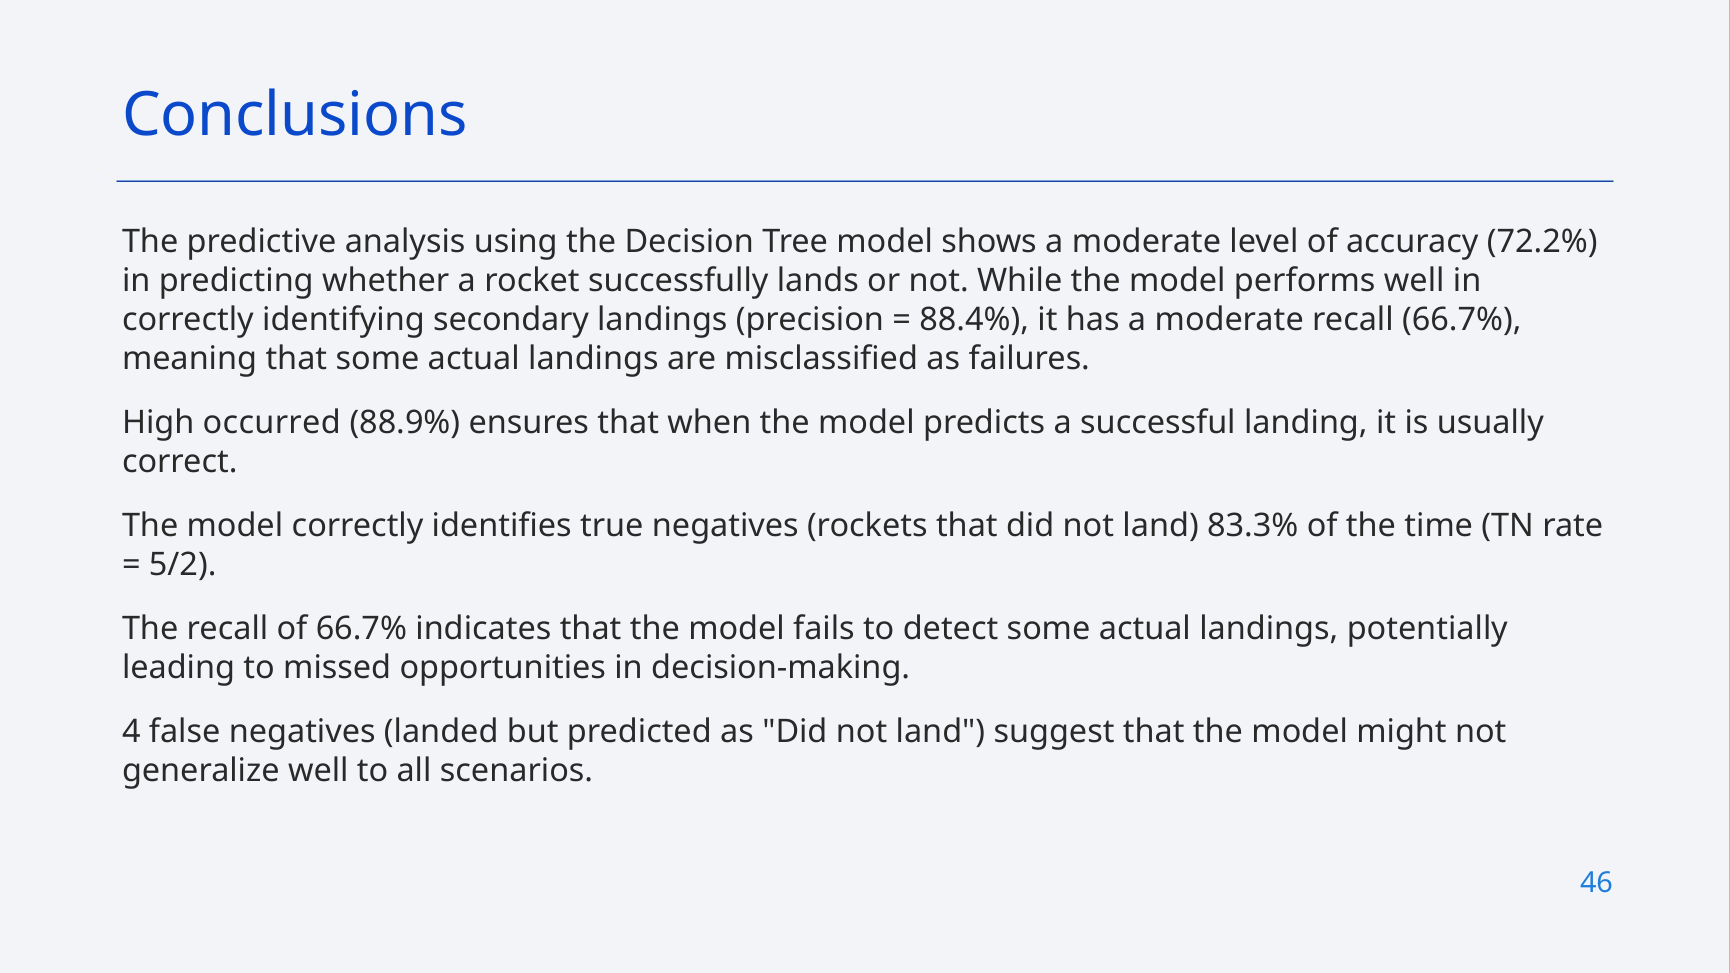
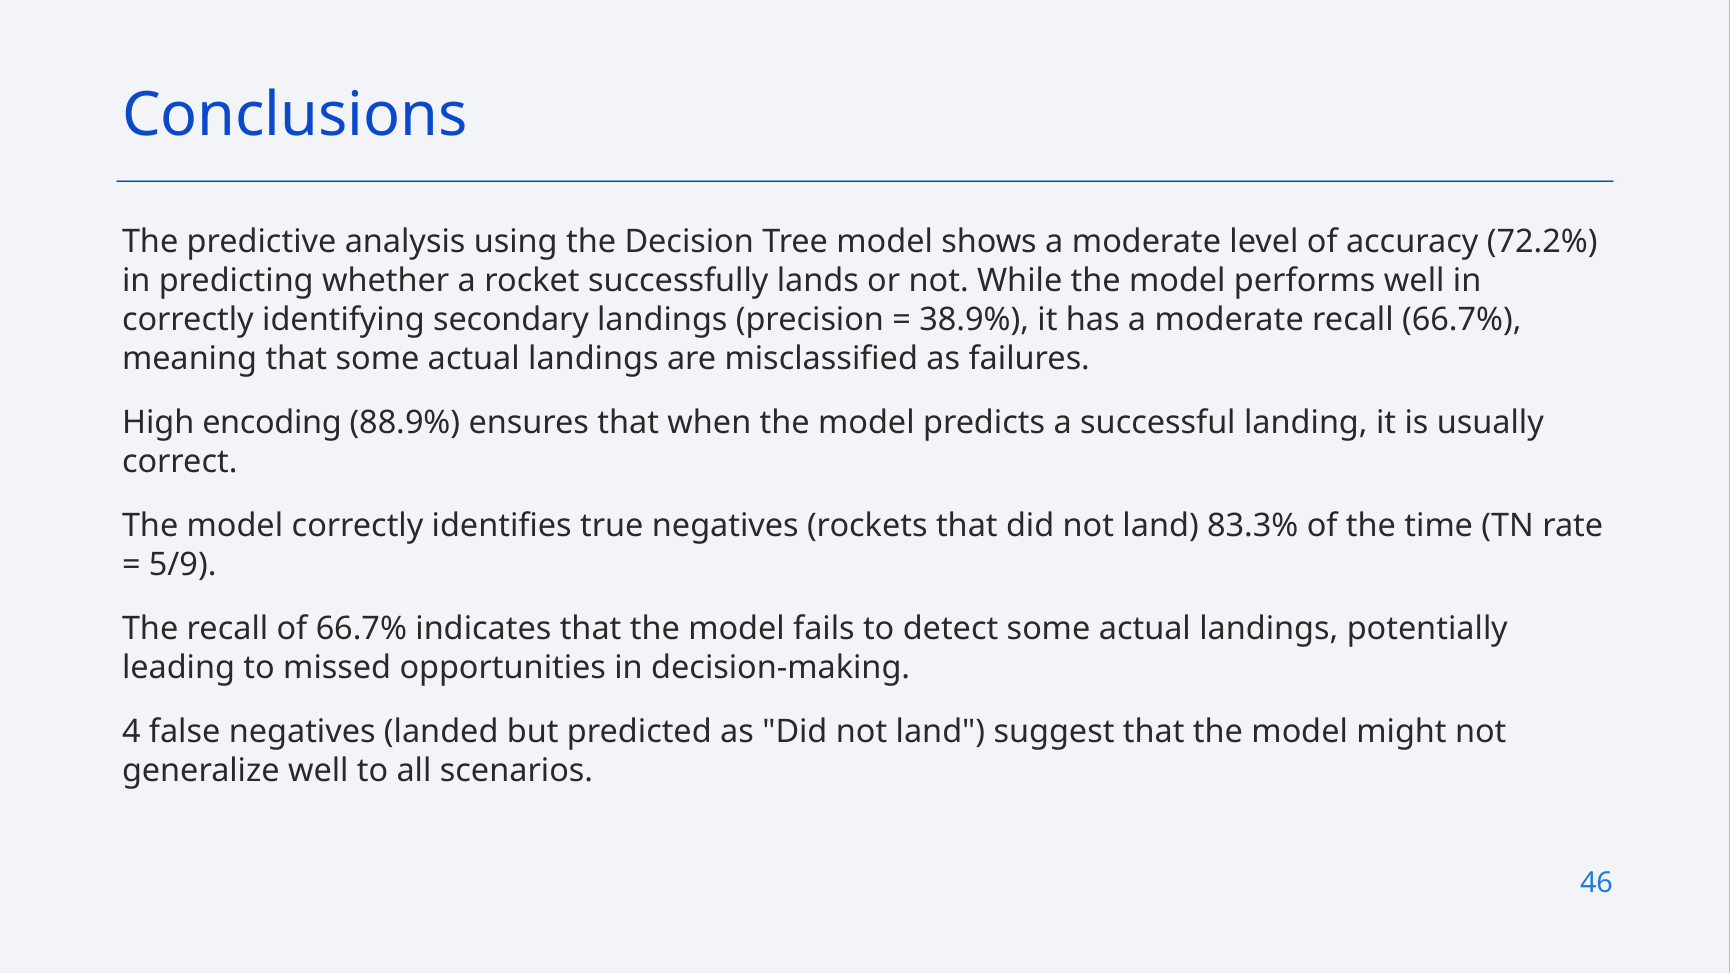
88.4%: 88.4% -> 38.9%
occurred: occurred -> encoding
5/2: 5/2 -> 5/9
